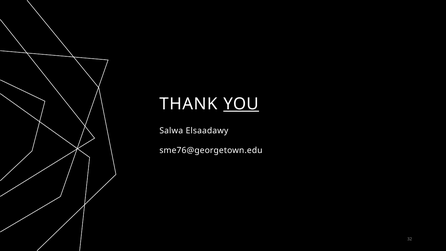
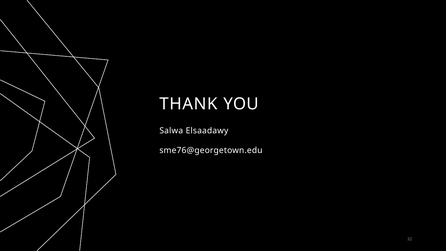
YOU underline: present -> none
